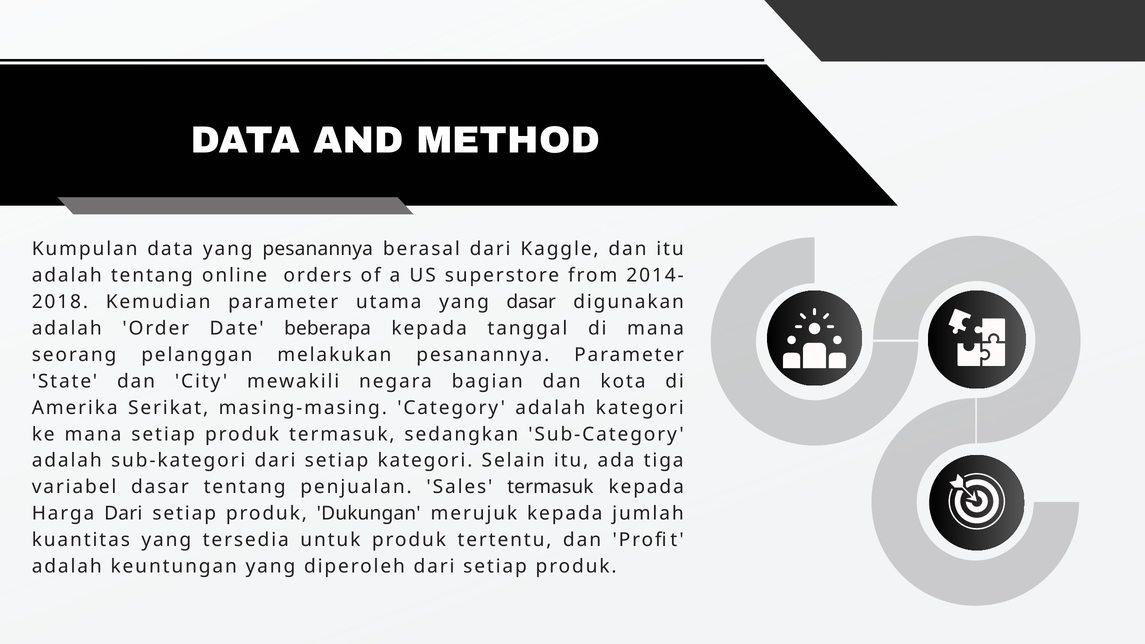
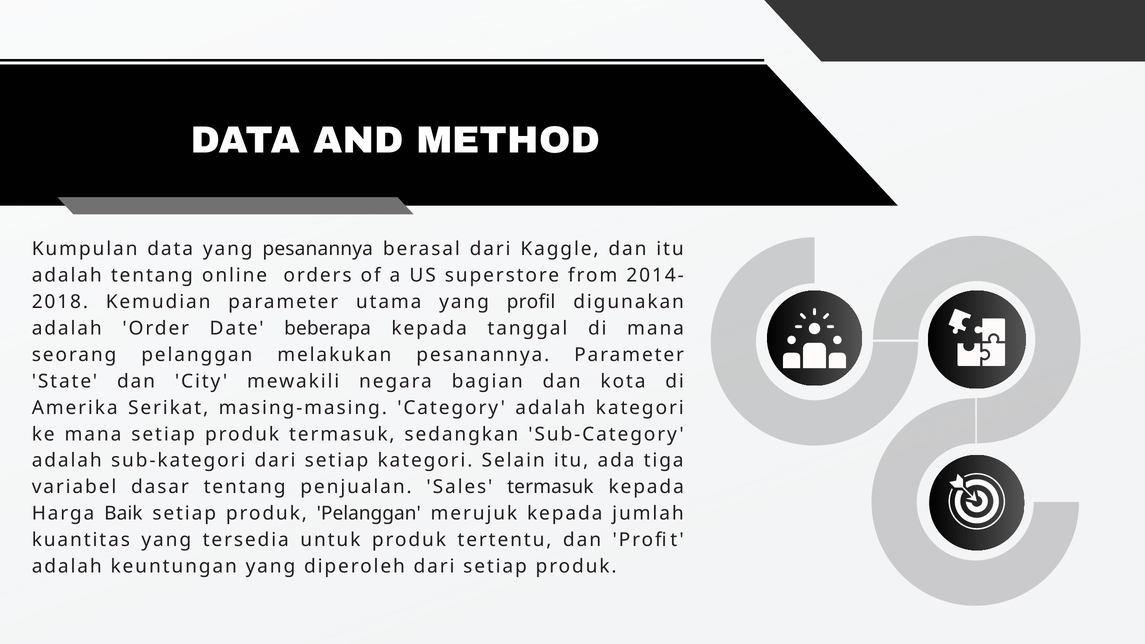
yang dasar: dasar -> profil
Harga Dari: Dari -> Baik
produk Dukungan: Dukungan -> Pelanggan
